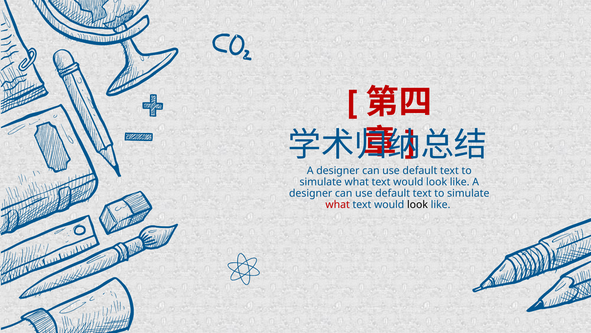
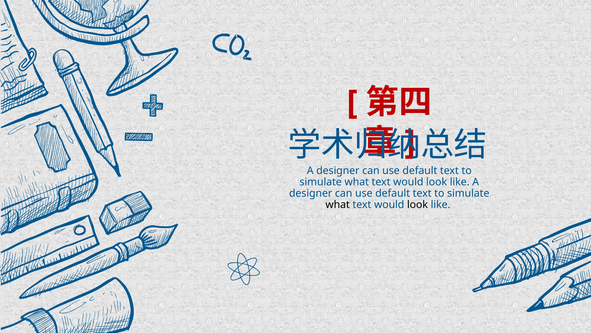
what at (338, 204) colour: red -> black
